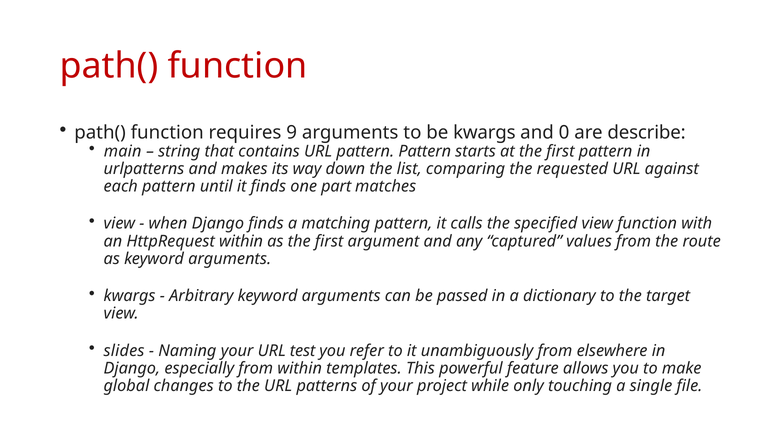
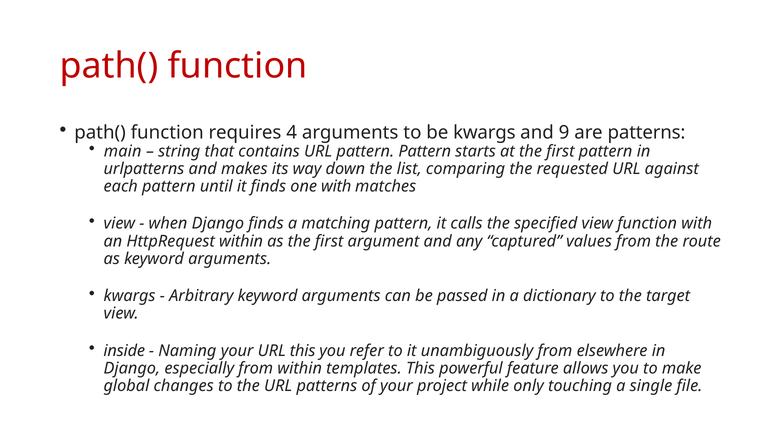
9: 9 -> 4
0: 0 -> 9
are describe: describe -> patterns
one part: part -> with
slides: slides -> inside
URL test: test -> this
